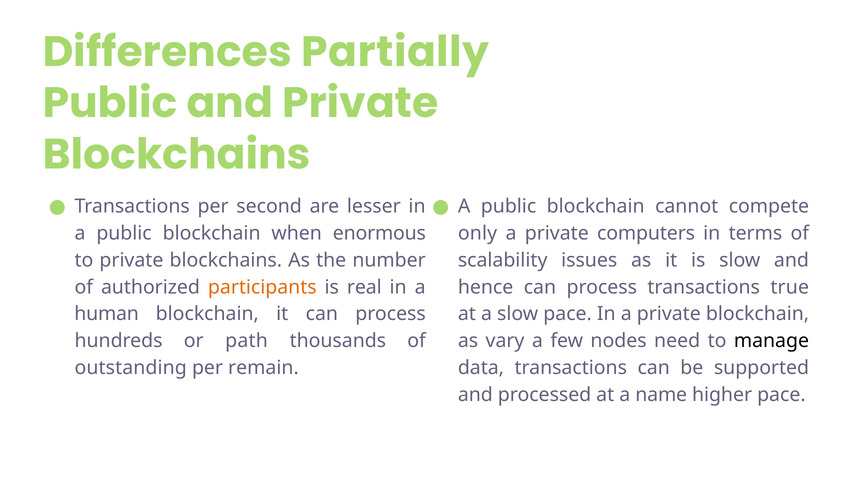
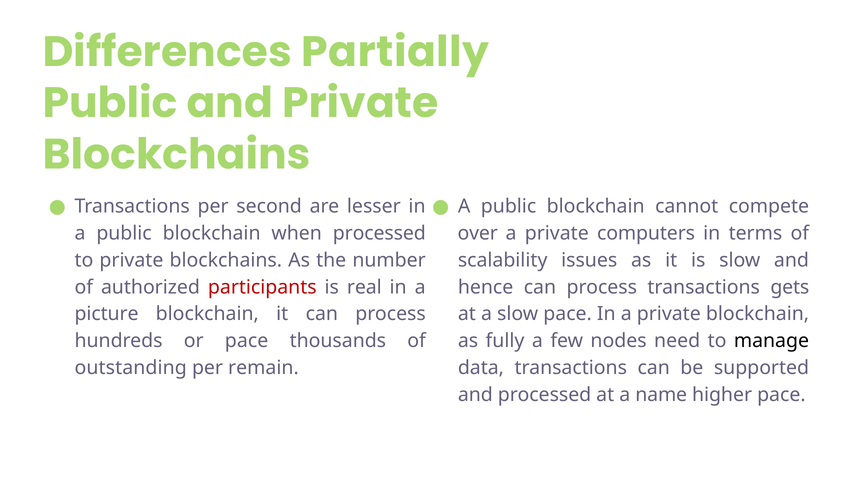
when enormous: enormous -> processed
only: only -> over
participants colour: orange -> red
true: true -> gets
human: human -> picture
or path: path -> pace
vary: vary -> fully
